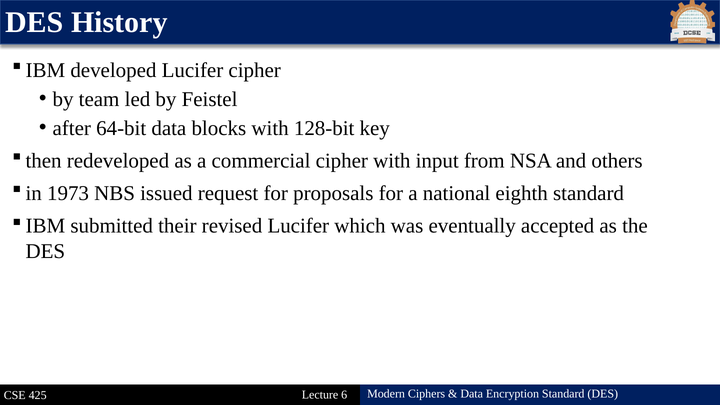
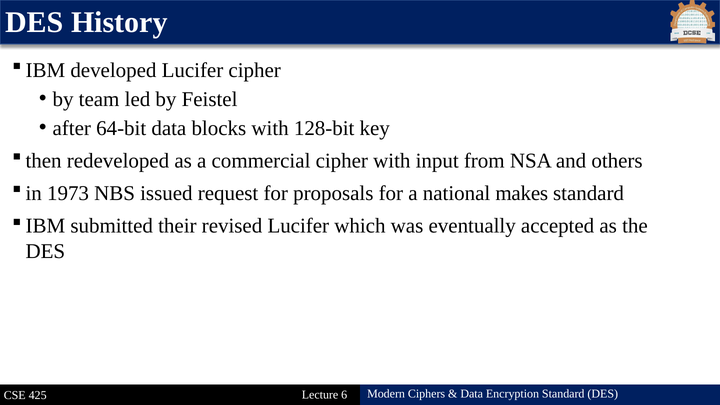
eighth: eighth -> makes
